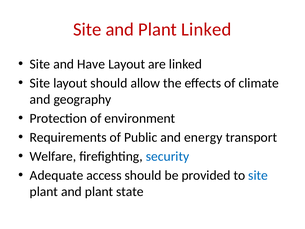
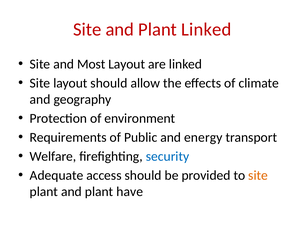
Have: Have -> Most
site at (258, 175) colour: blue -> orange
state: state -> have
